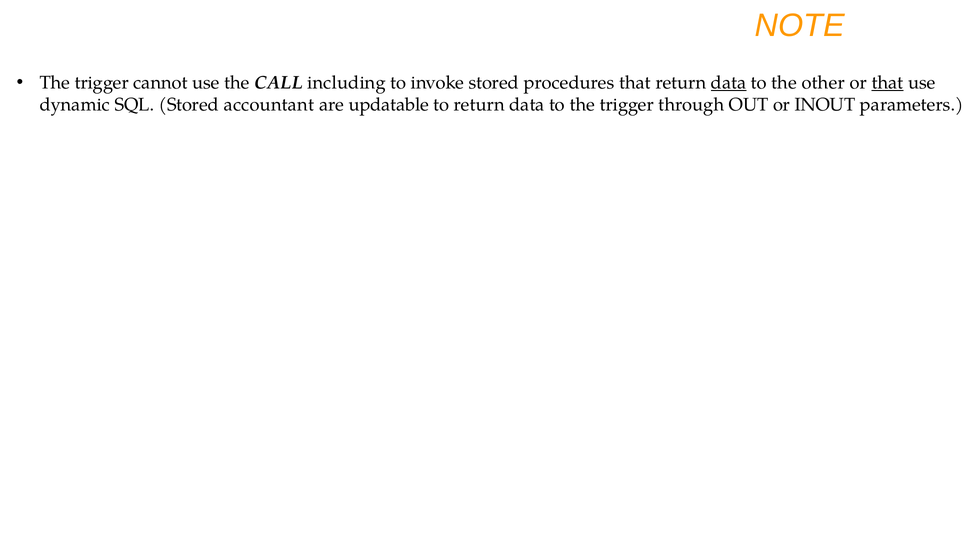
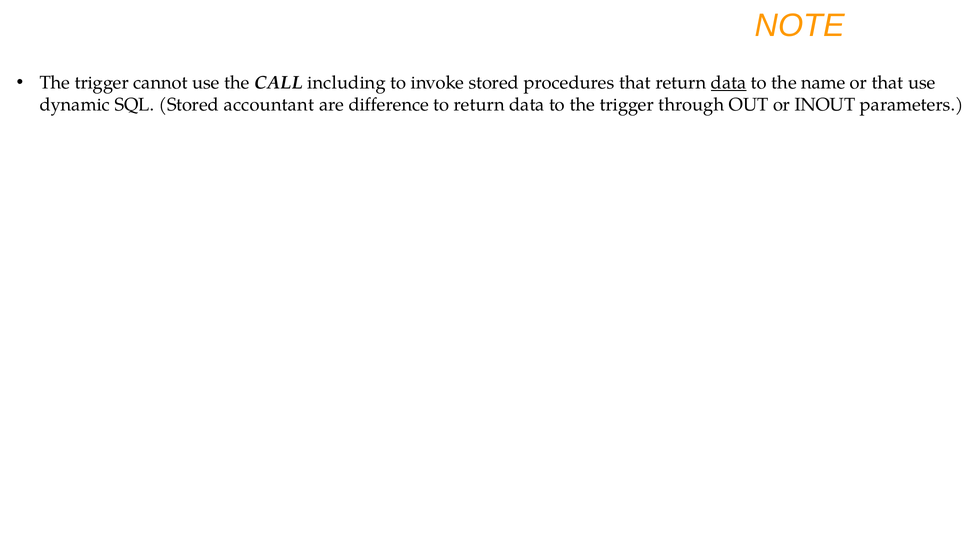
other: other -> name
that at (888, 83) underline: present -> none
updatable: updatable -> difference
